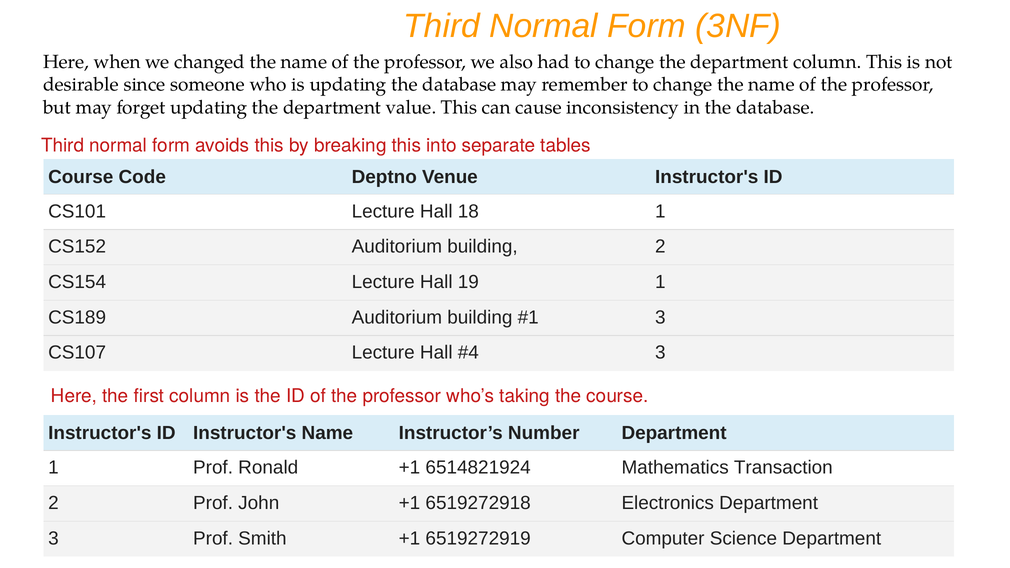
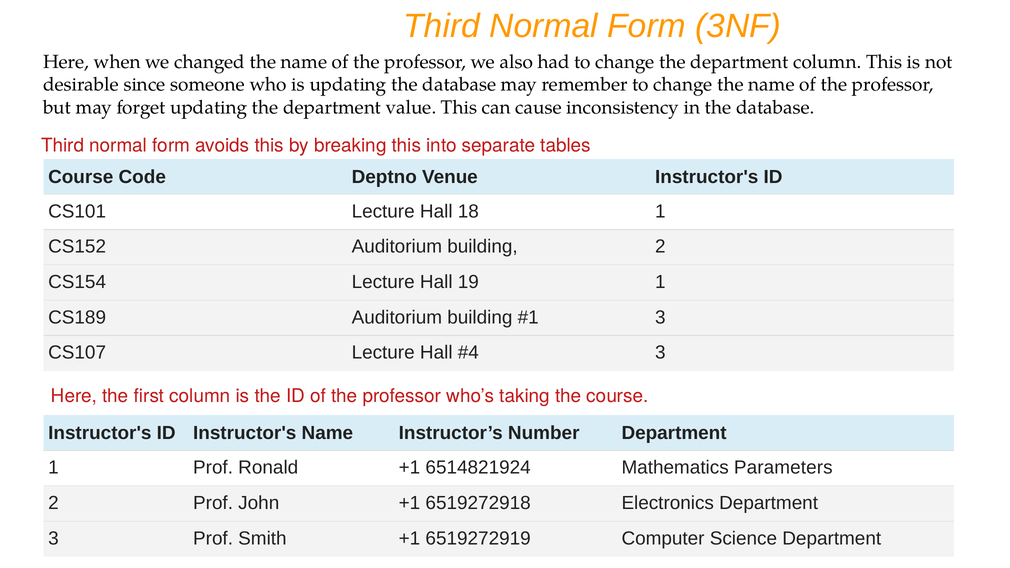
Transaction: Transaction -> Parameters
